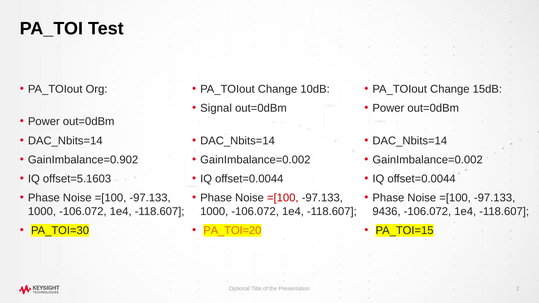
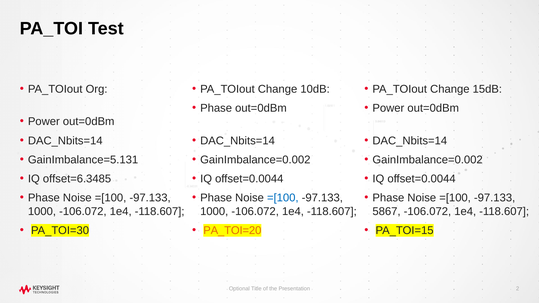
Signal at (216, 108): Signal -> Phase
GainImbalance=0.902: GainImbalance=0.902 -> GainImbalance=5.131
offset=5.1603: offset=5.1603 -> offset=6.3485
=[100 at (283, 198) colour: red -> blue
9436: 9436 -> 5867
